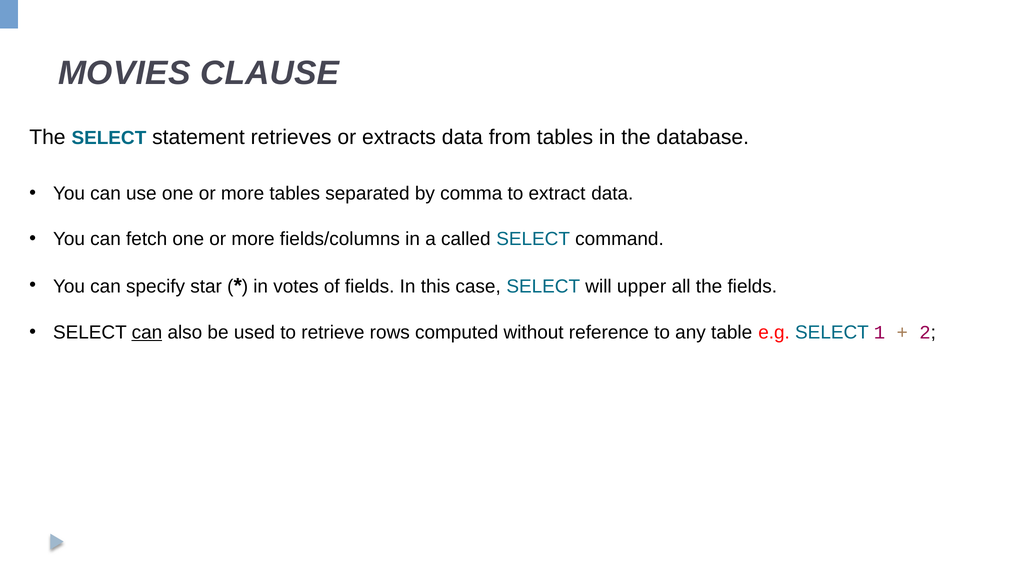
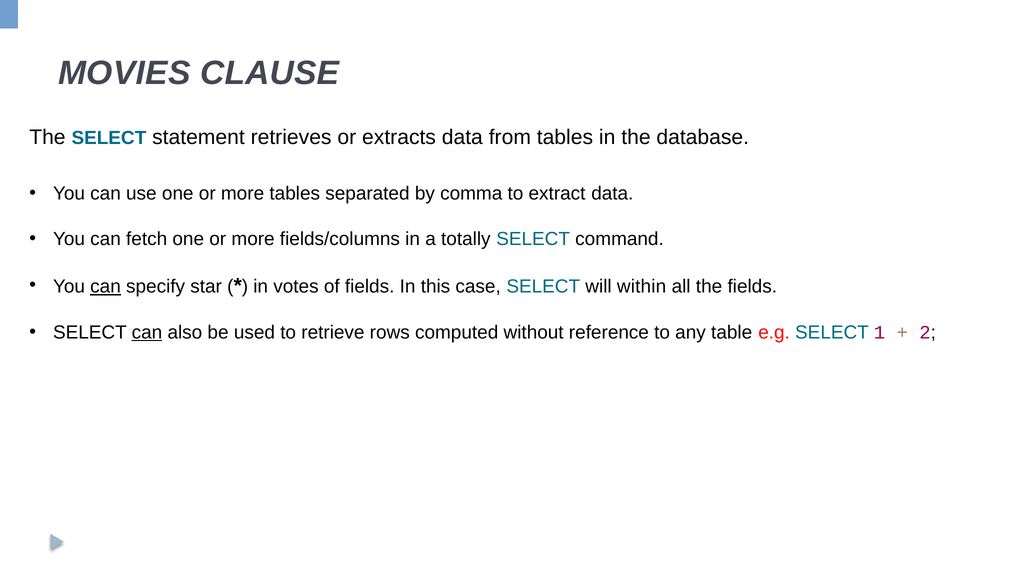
called: called -> totally
can at (106, 287) underline: none -> present
upper: upper -> within
